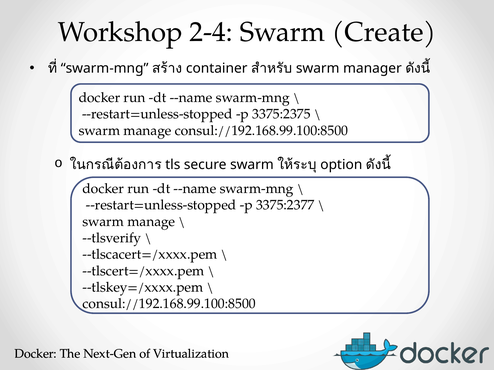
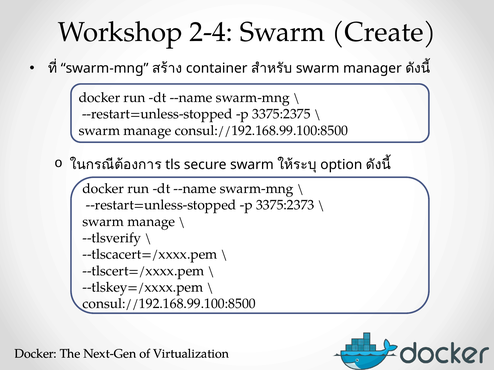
3375:2377: 3375:2377 -> 3375:2373
